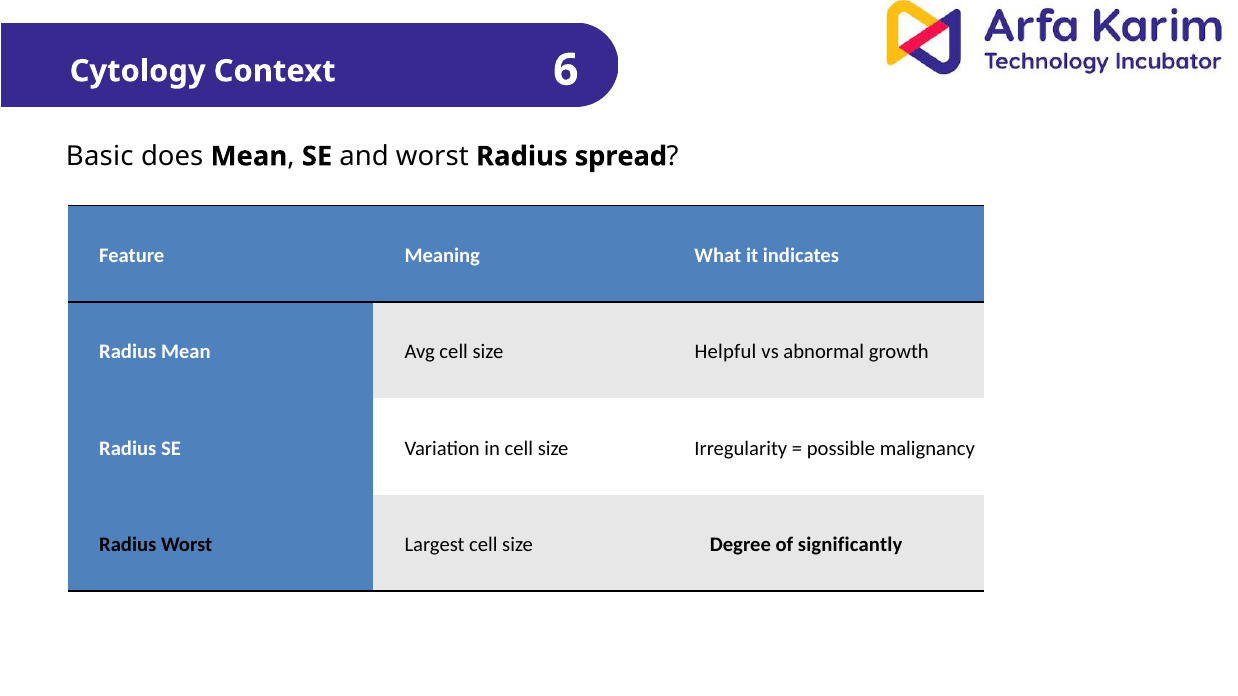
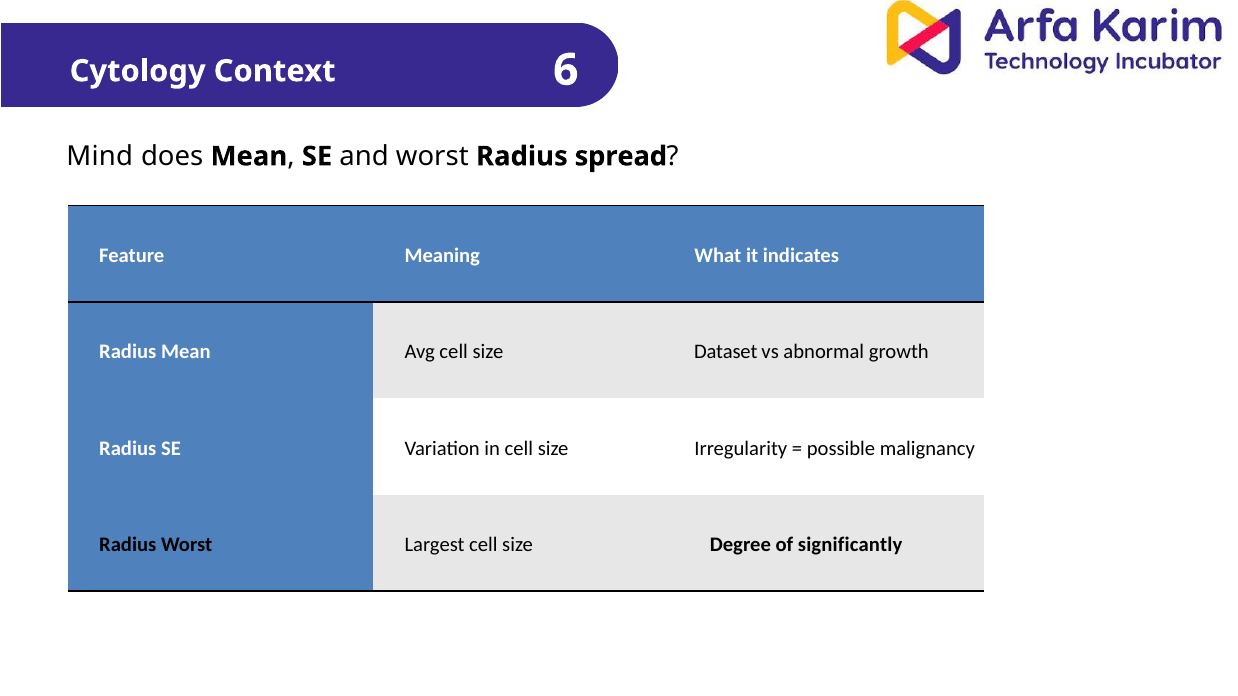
Basic: Basic -> Mind
Helpful: Helpful -> Dataset
